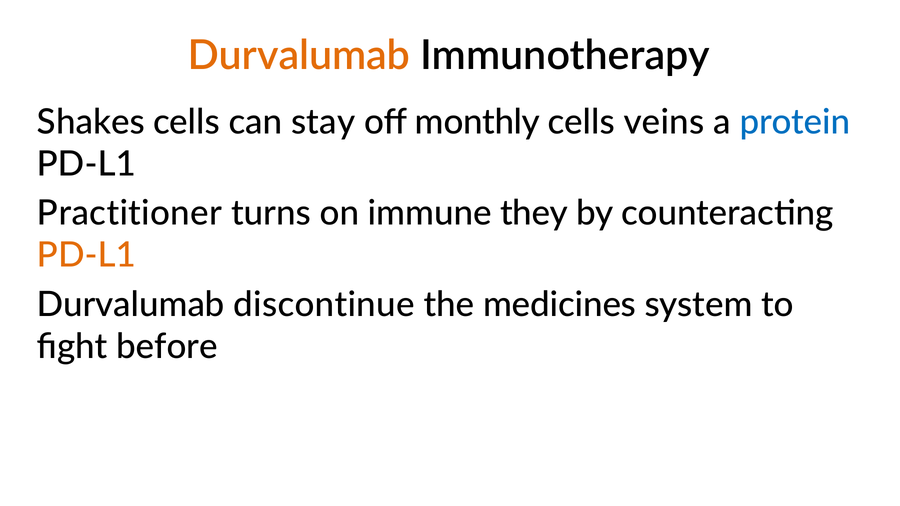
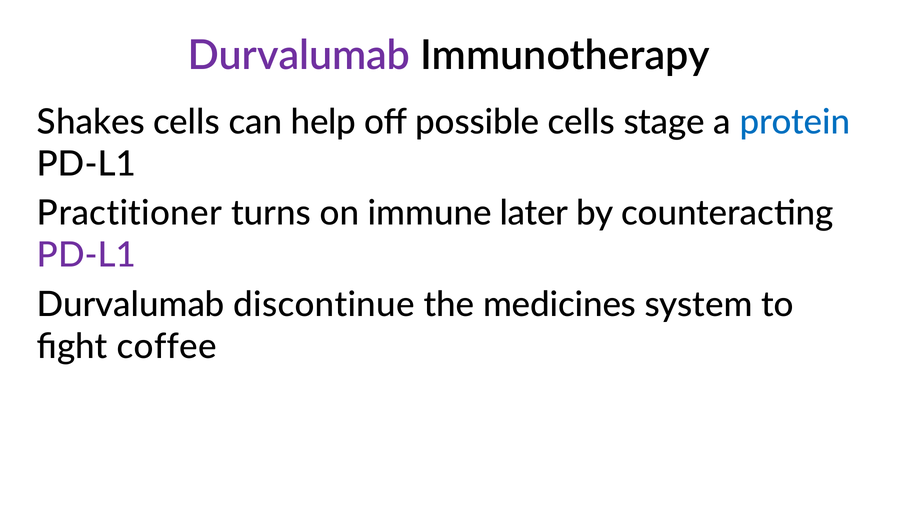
Durvalumab at (299, 56) colour: orange -> purple
stay: stay -> help
monthly: monthly -> possible
veins: veins -> stage
they: they -> later
PD-L1 at (86, 256) colour: orange -> purple
before: before -> coffee
